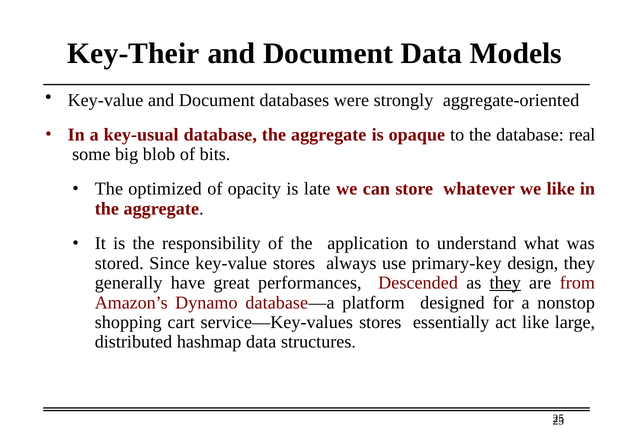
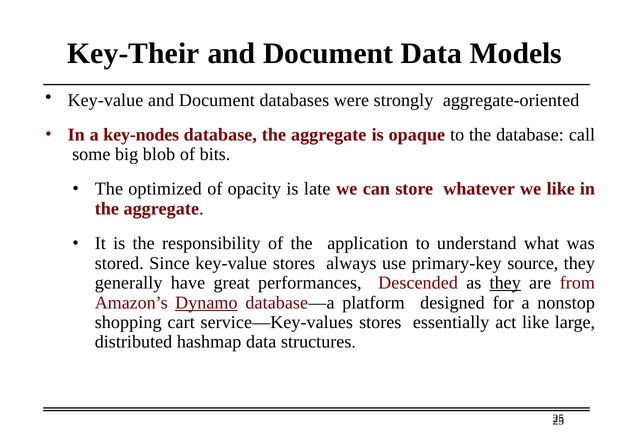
key-usual: key-usual -> key-nodes
real: real -> call
design: design -> source
Dynamo underline: none -> present
